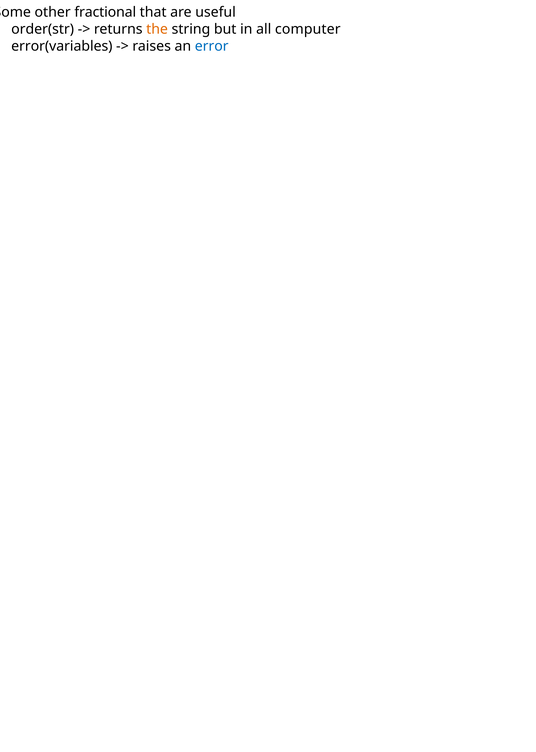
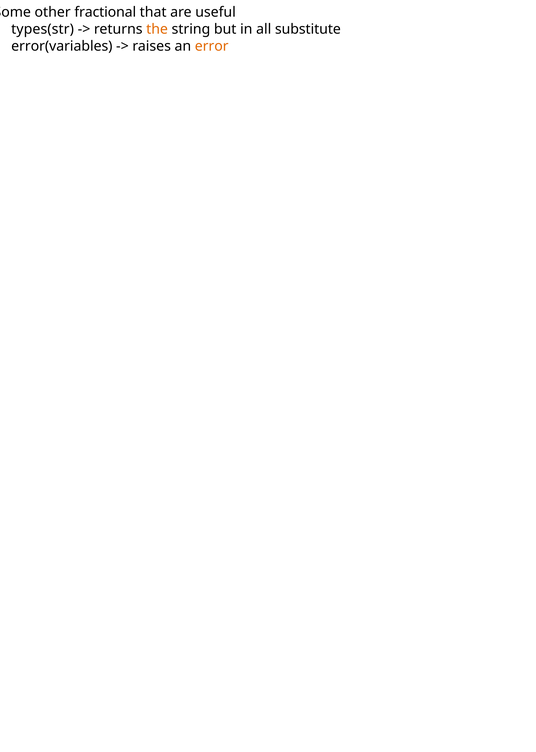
order(str: order(str -> types(str
computer: computer -> substitute
error colour: blue -> orange
